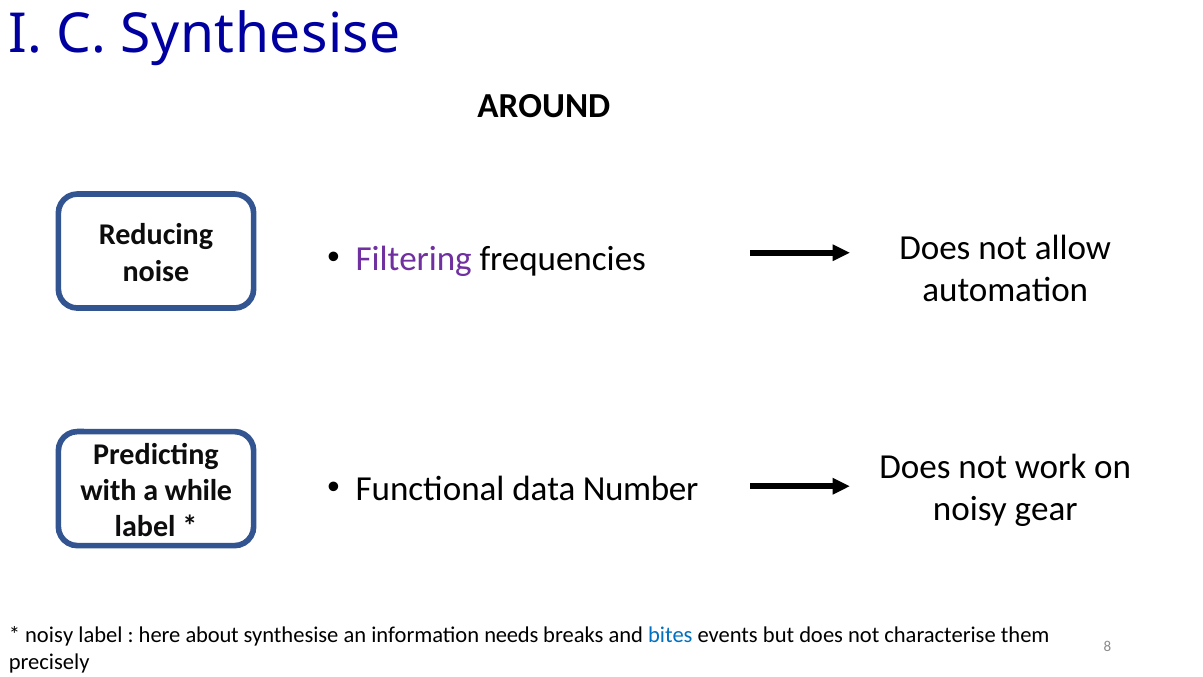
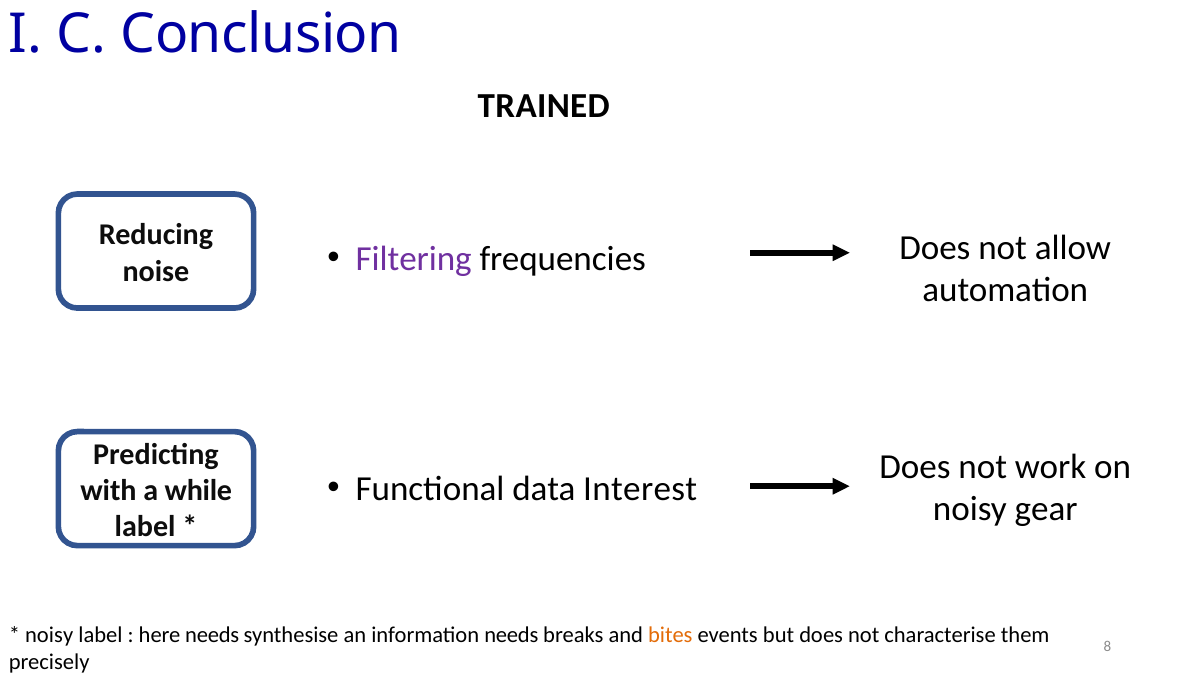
C Synthesise: Synthesise -> Conclusion
AROUND: AROUND -> TRAINED
Number: Number -> Interest
here about: about -> needs
bites colour: blue -> orange
